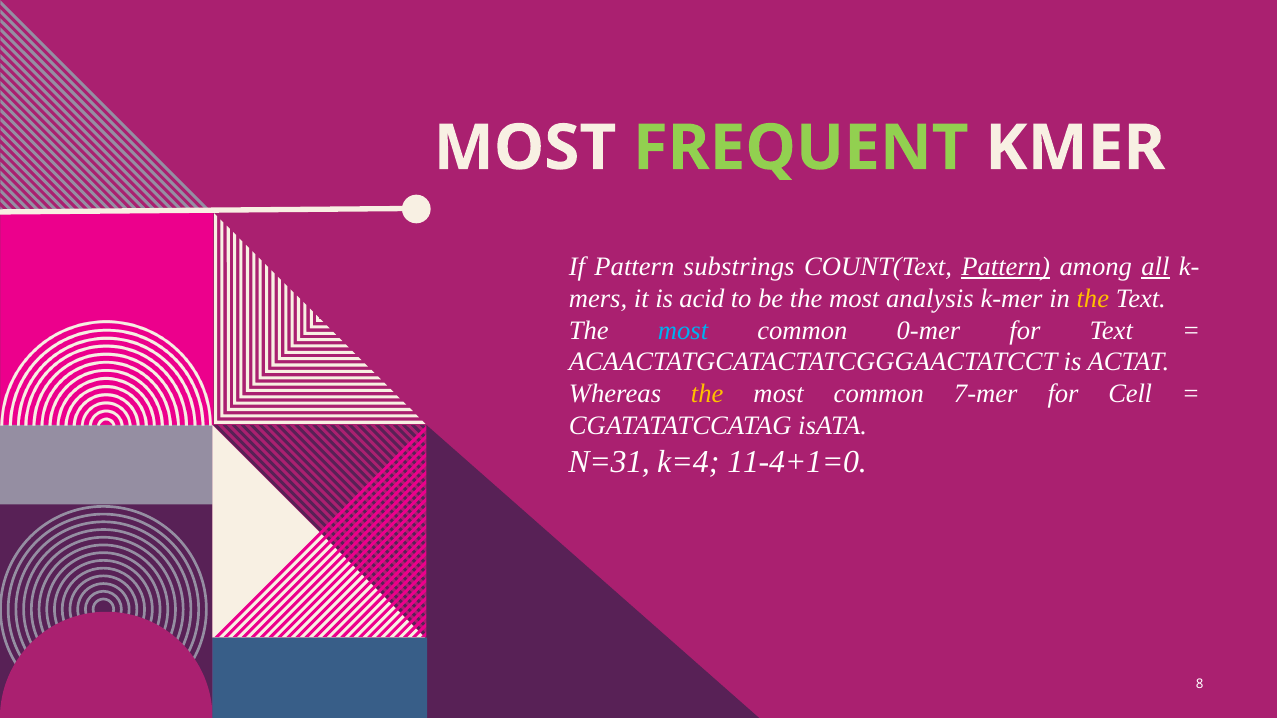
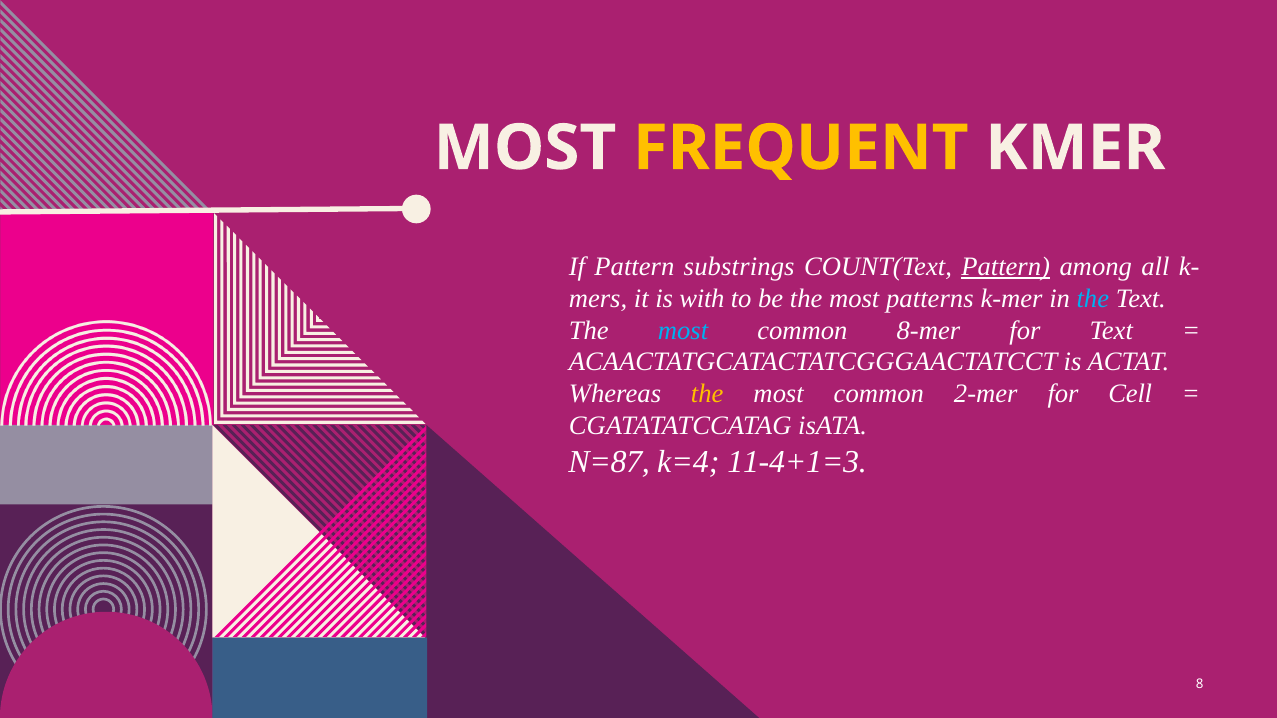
FREQUENT colour: light green -> yellow
all underline: present -> none
acid: acid -> with
analysis: analysis -> patterns
the at (1093, 298) colour: yellow -> light blue
0-mer: 0-mer -> 8-mer
7-mer: 7-mer -> 2-mer
N=31: N=31 -> N=87
11-4+1=0: 11-4+1=0 -> 11-4+1=3
